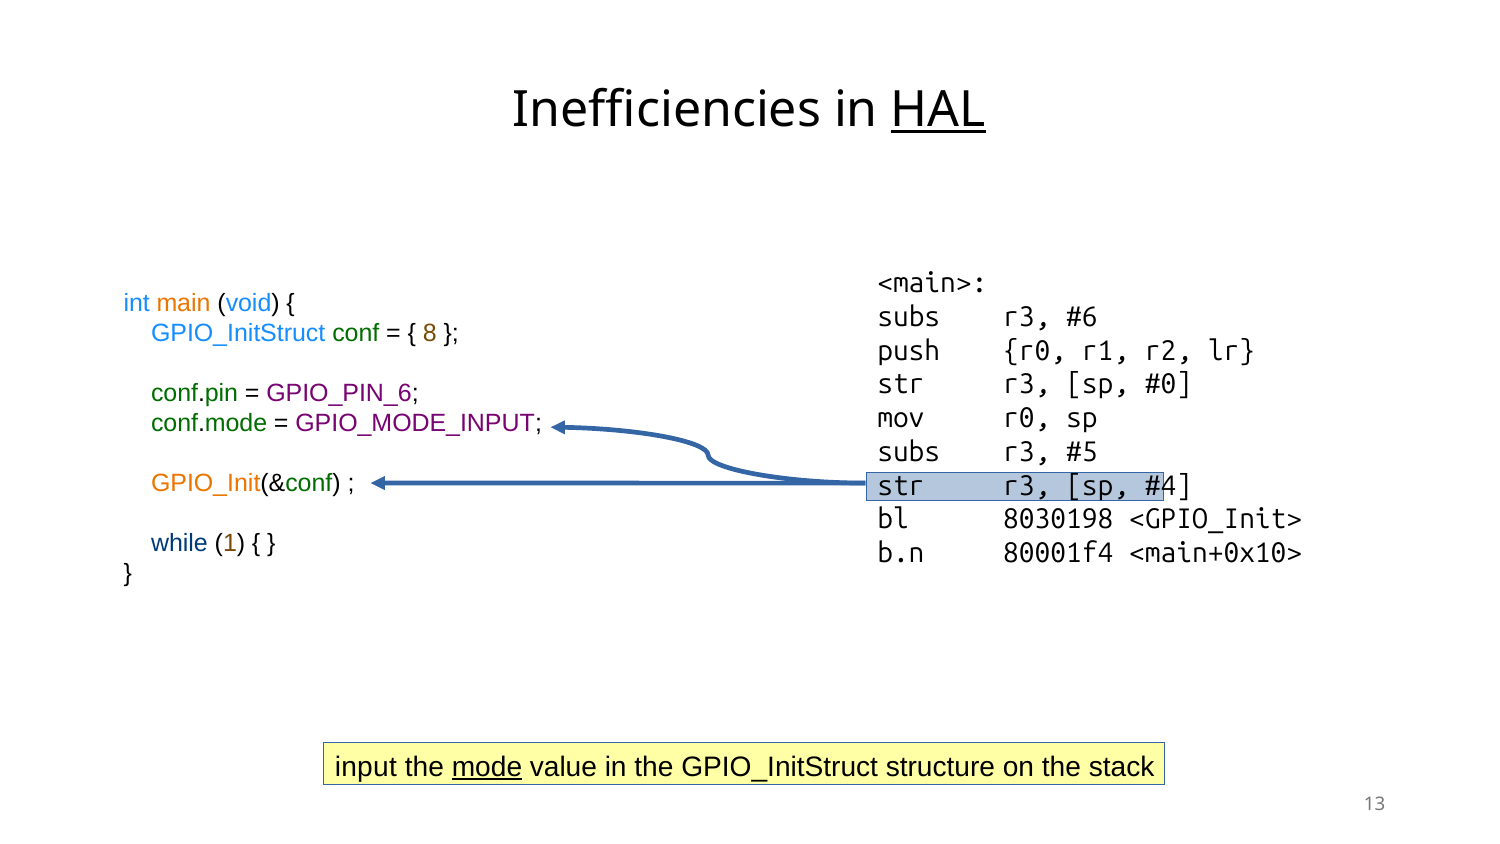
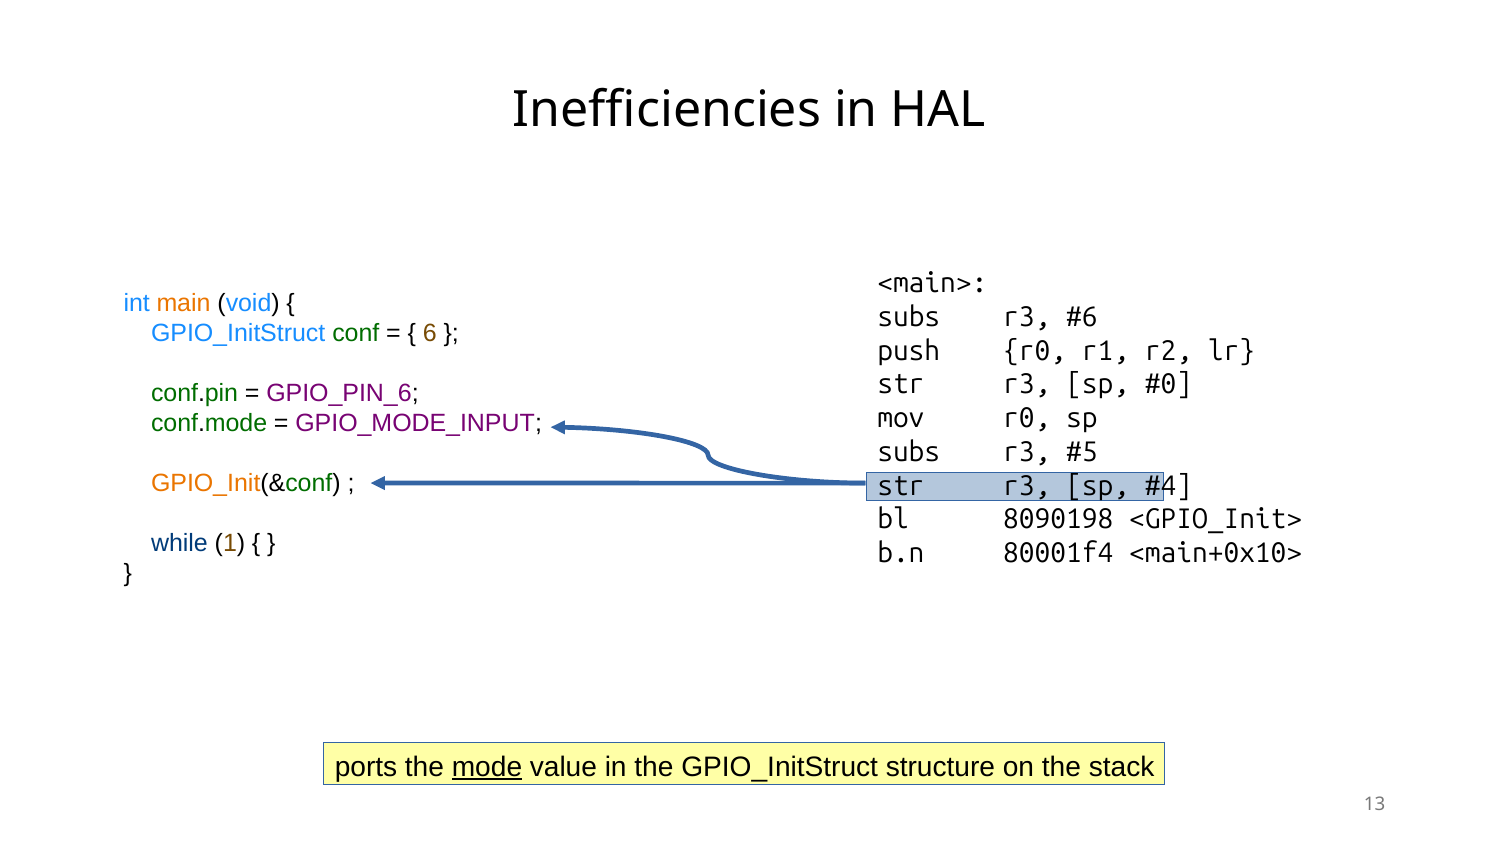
HAL underline: present -> none
8: 8 -> 6
8030198: 8030198 -> 8090198
input: input -> ports
